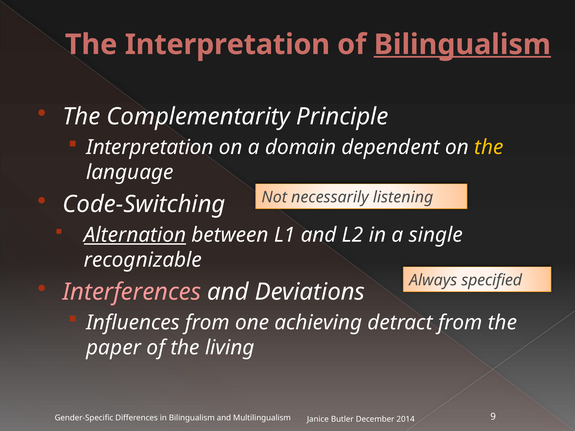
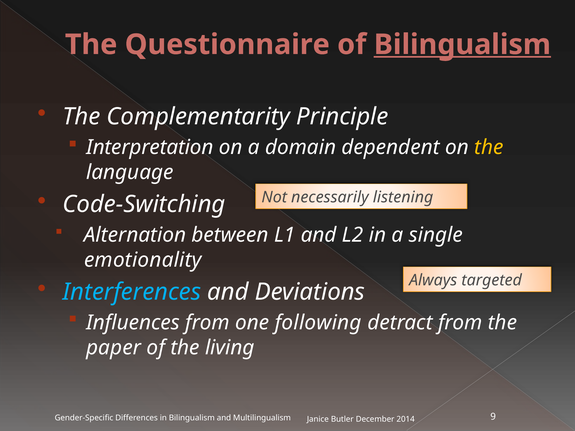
The Interpretation: Interpretation -> Questionnaire
Alternation underline: present -> none
recognizable: recognizable -> emotionality
specified: specified -> targeted
Interferences colour: pink -> light blue
achieving: achieving -> following
